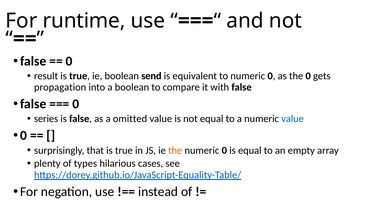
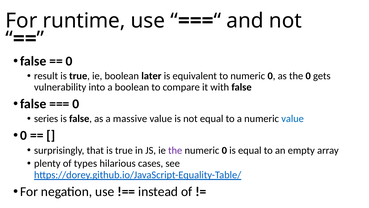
send: send -> later
propagation: propagation -> vulnerability
omitted: omitted -> massive
the at (175, 150) colour: orange -> purple
